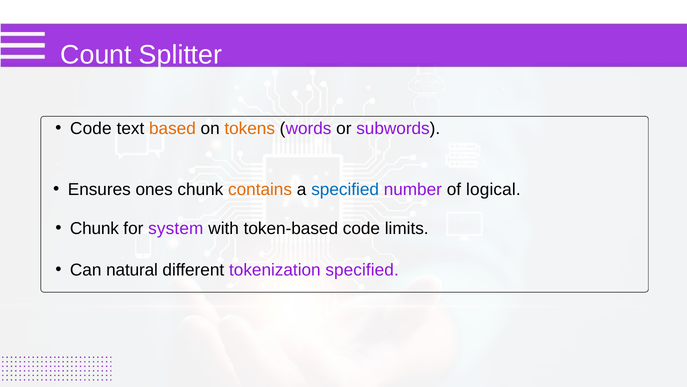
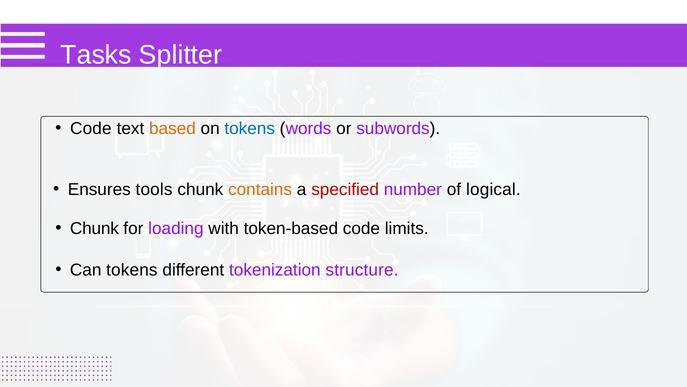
Count: Count -> Tasks
tokens at (250, 128) colour: orange -> blue
ones: ones -> tools
specified at (345, 189) colour: blue -> red
system: system -> loading
Can natural: natural -> tokens
tokenization specified: specified -> structure
